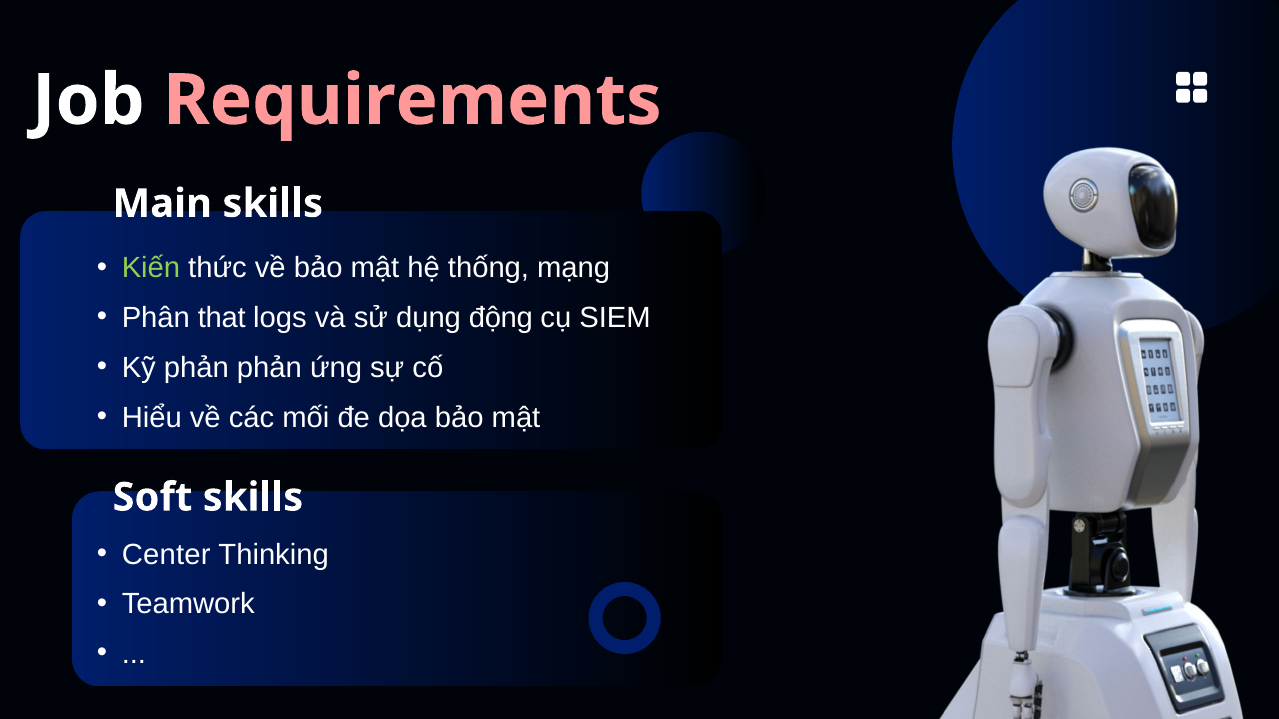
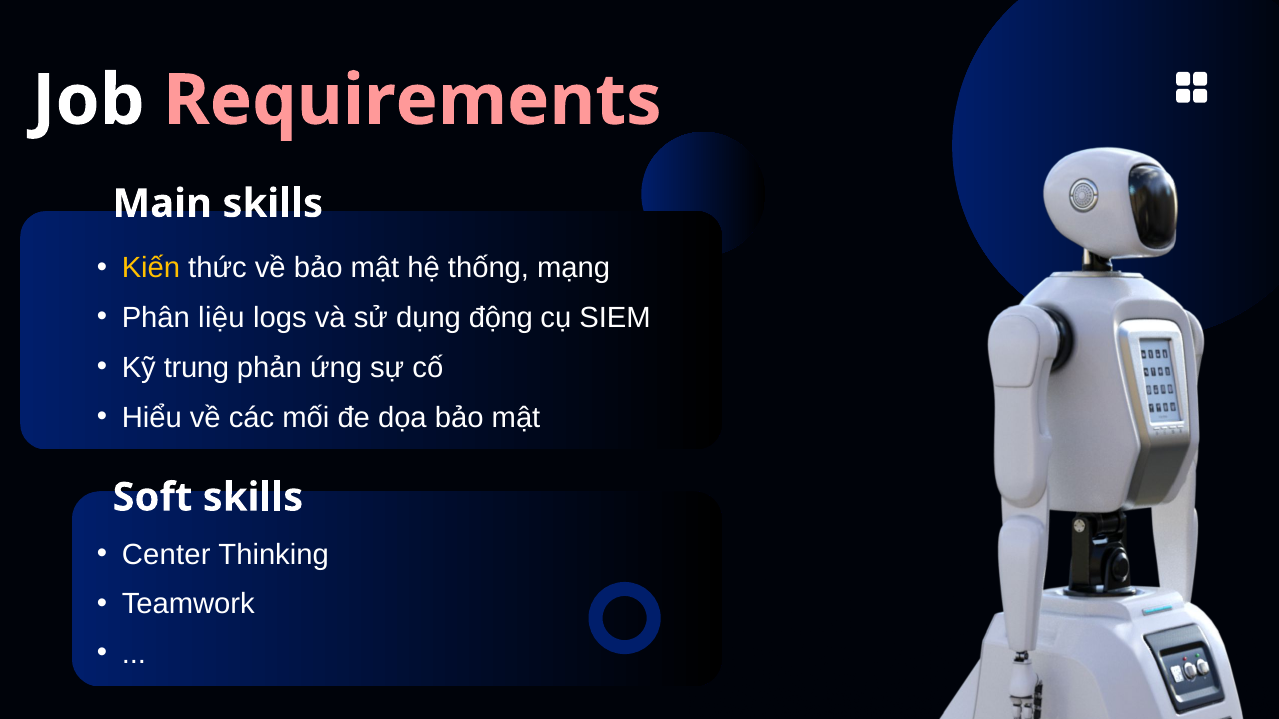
Kiến colour: light green -> yellow
that: that -> liệu
Kỹ phản: phản -> trung
